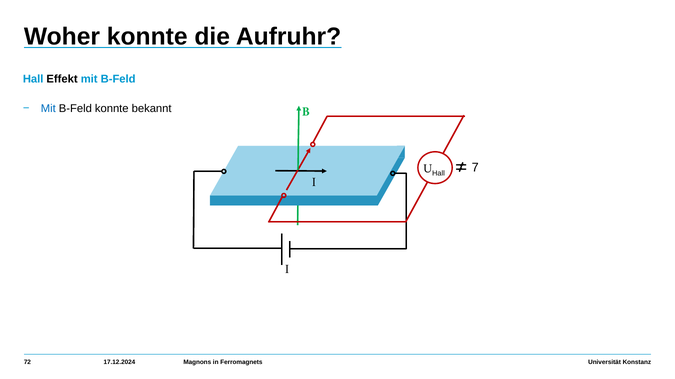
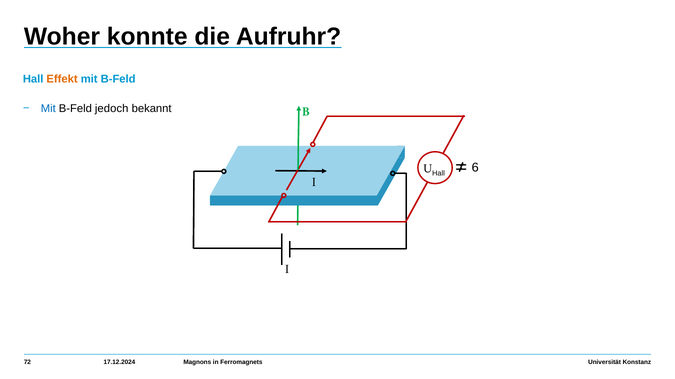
Effekt colour: black -> orange
B-Feld konnte: konnte -> jedoch
7: 7 -> 6
